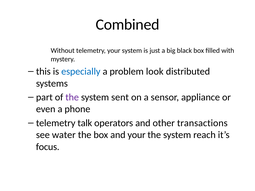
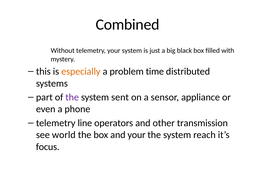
especially colour: blue -> orange
look: look -> time
talk: talk -> line
transactions: transactions -> transmission
water: water -> world
